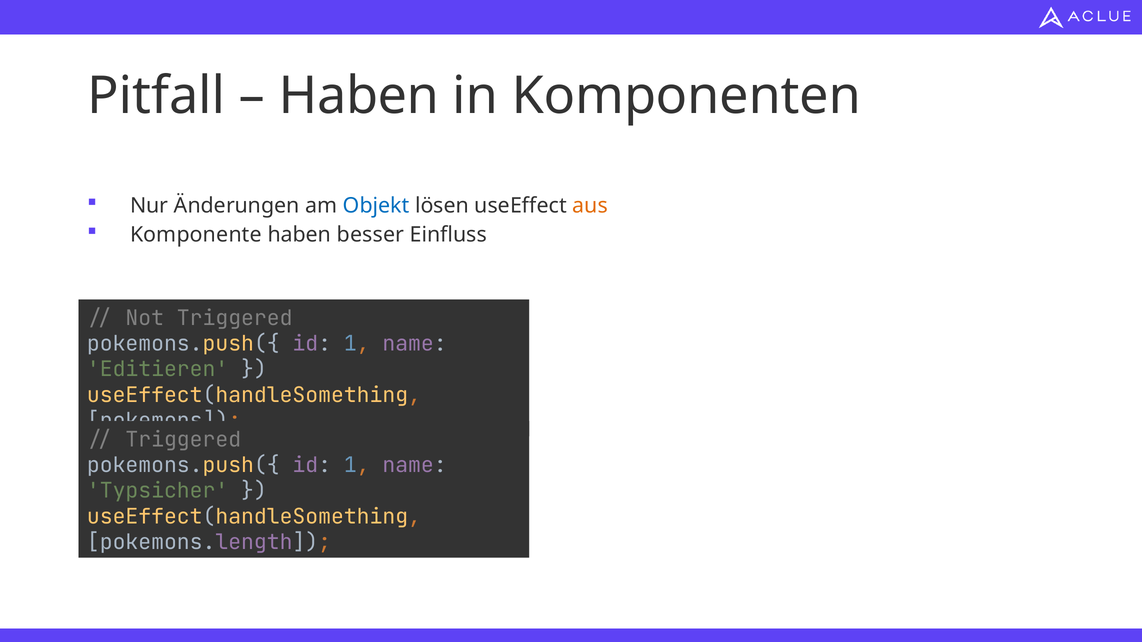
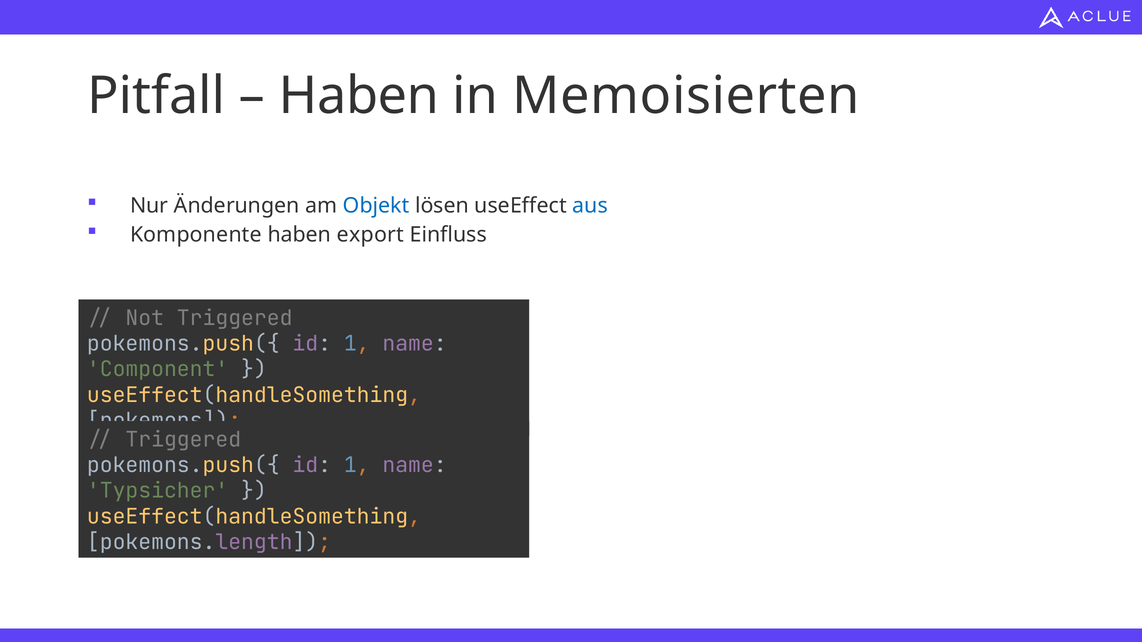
Komponenten: Komponenten -> Memoisierten
aus colour: orange -> blue
besser: besser -> export
Editieren: Editieren -> Component
